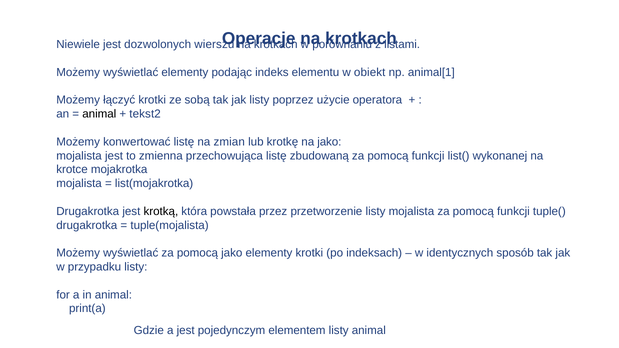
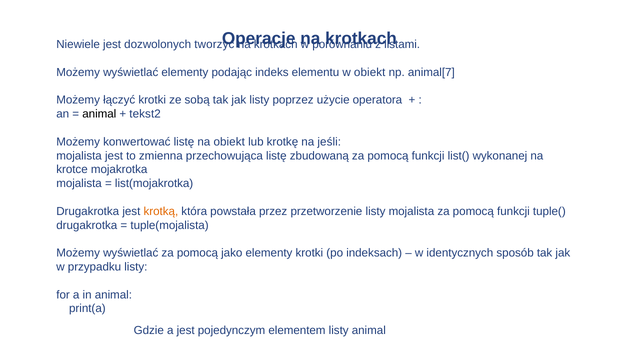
wierszu: wierszu -> tworzyć
animal[1: animal[1 -> animal[7
na zmian: zmian -> obiekt
na jako: jako -> jeśli
krotką colour: black -> orange
